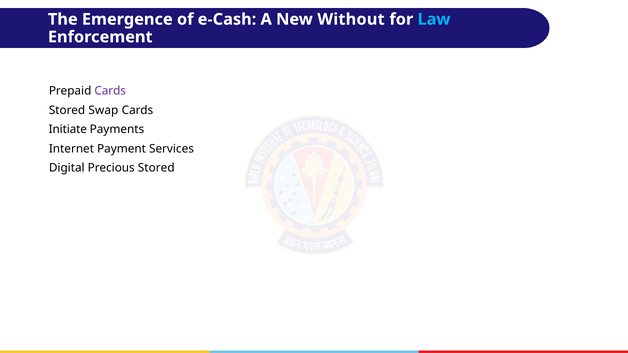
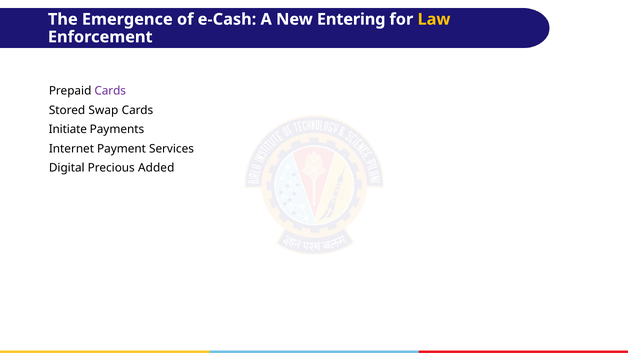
Without: Without -> Entering
Law colour: light blue -> yellow
Precious Stored: Stored -> Added
